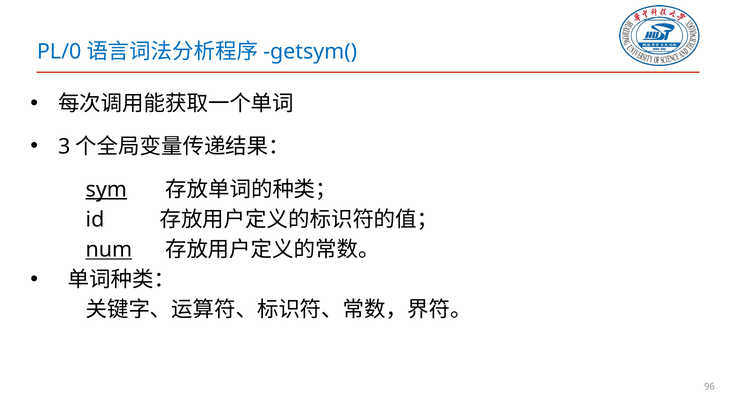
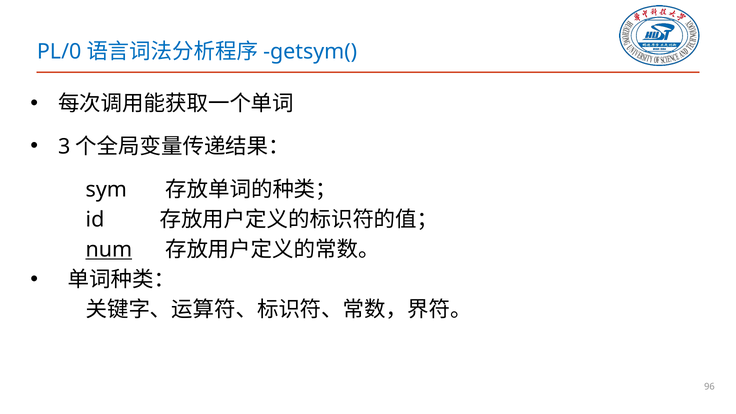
sym underline: present -> none
